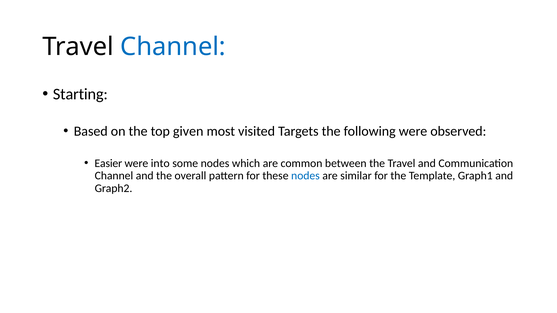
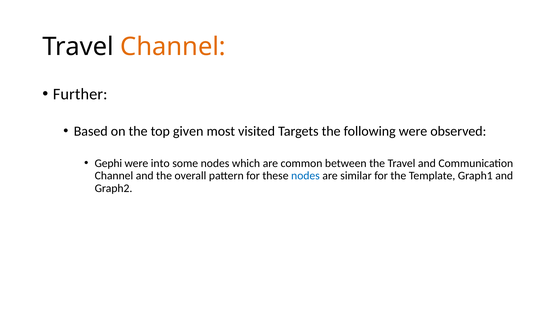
Channel at (173, 47) colour: blue -> orange
Starting: Starting -> Further
Easier: Easier -> Gephi
